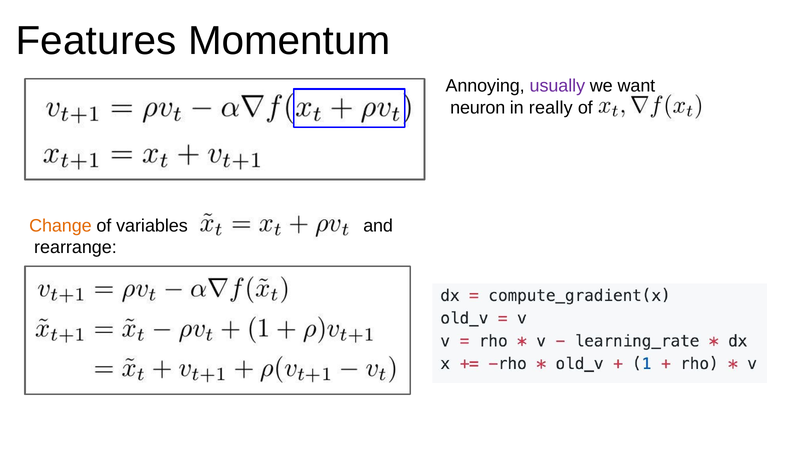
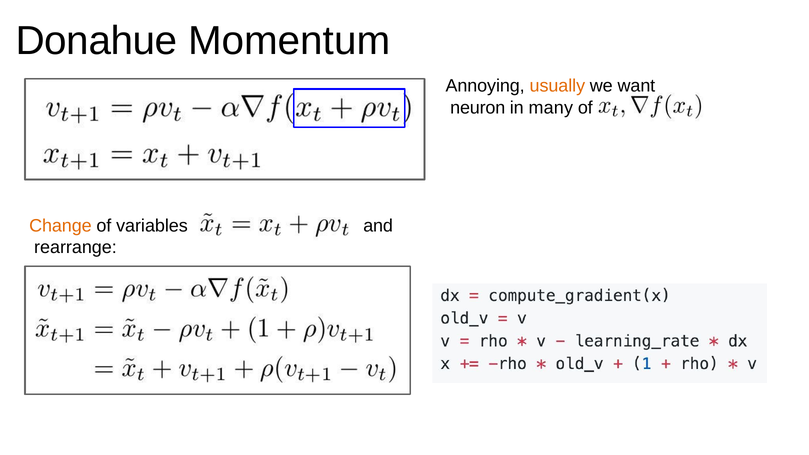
Features: Features -> Donahue
usually colour: purple -> orange
really: really -> many
